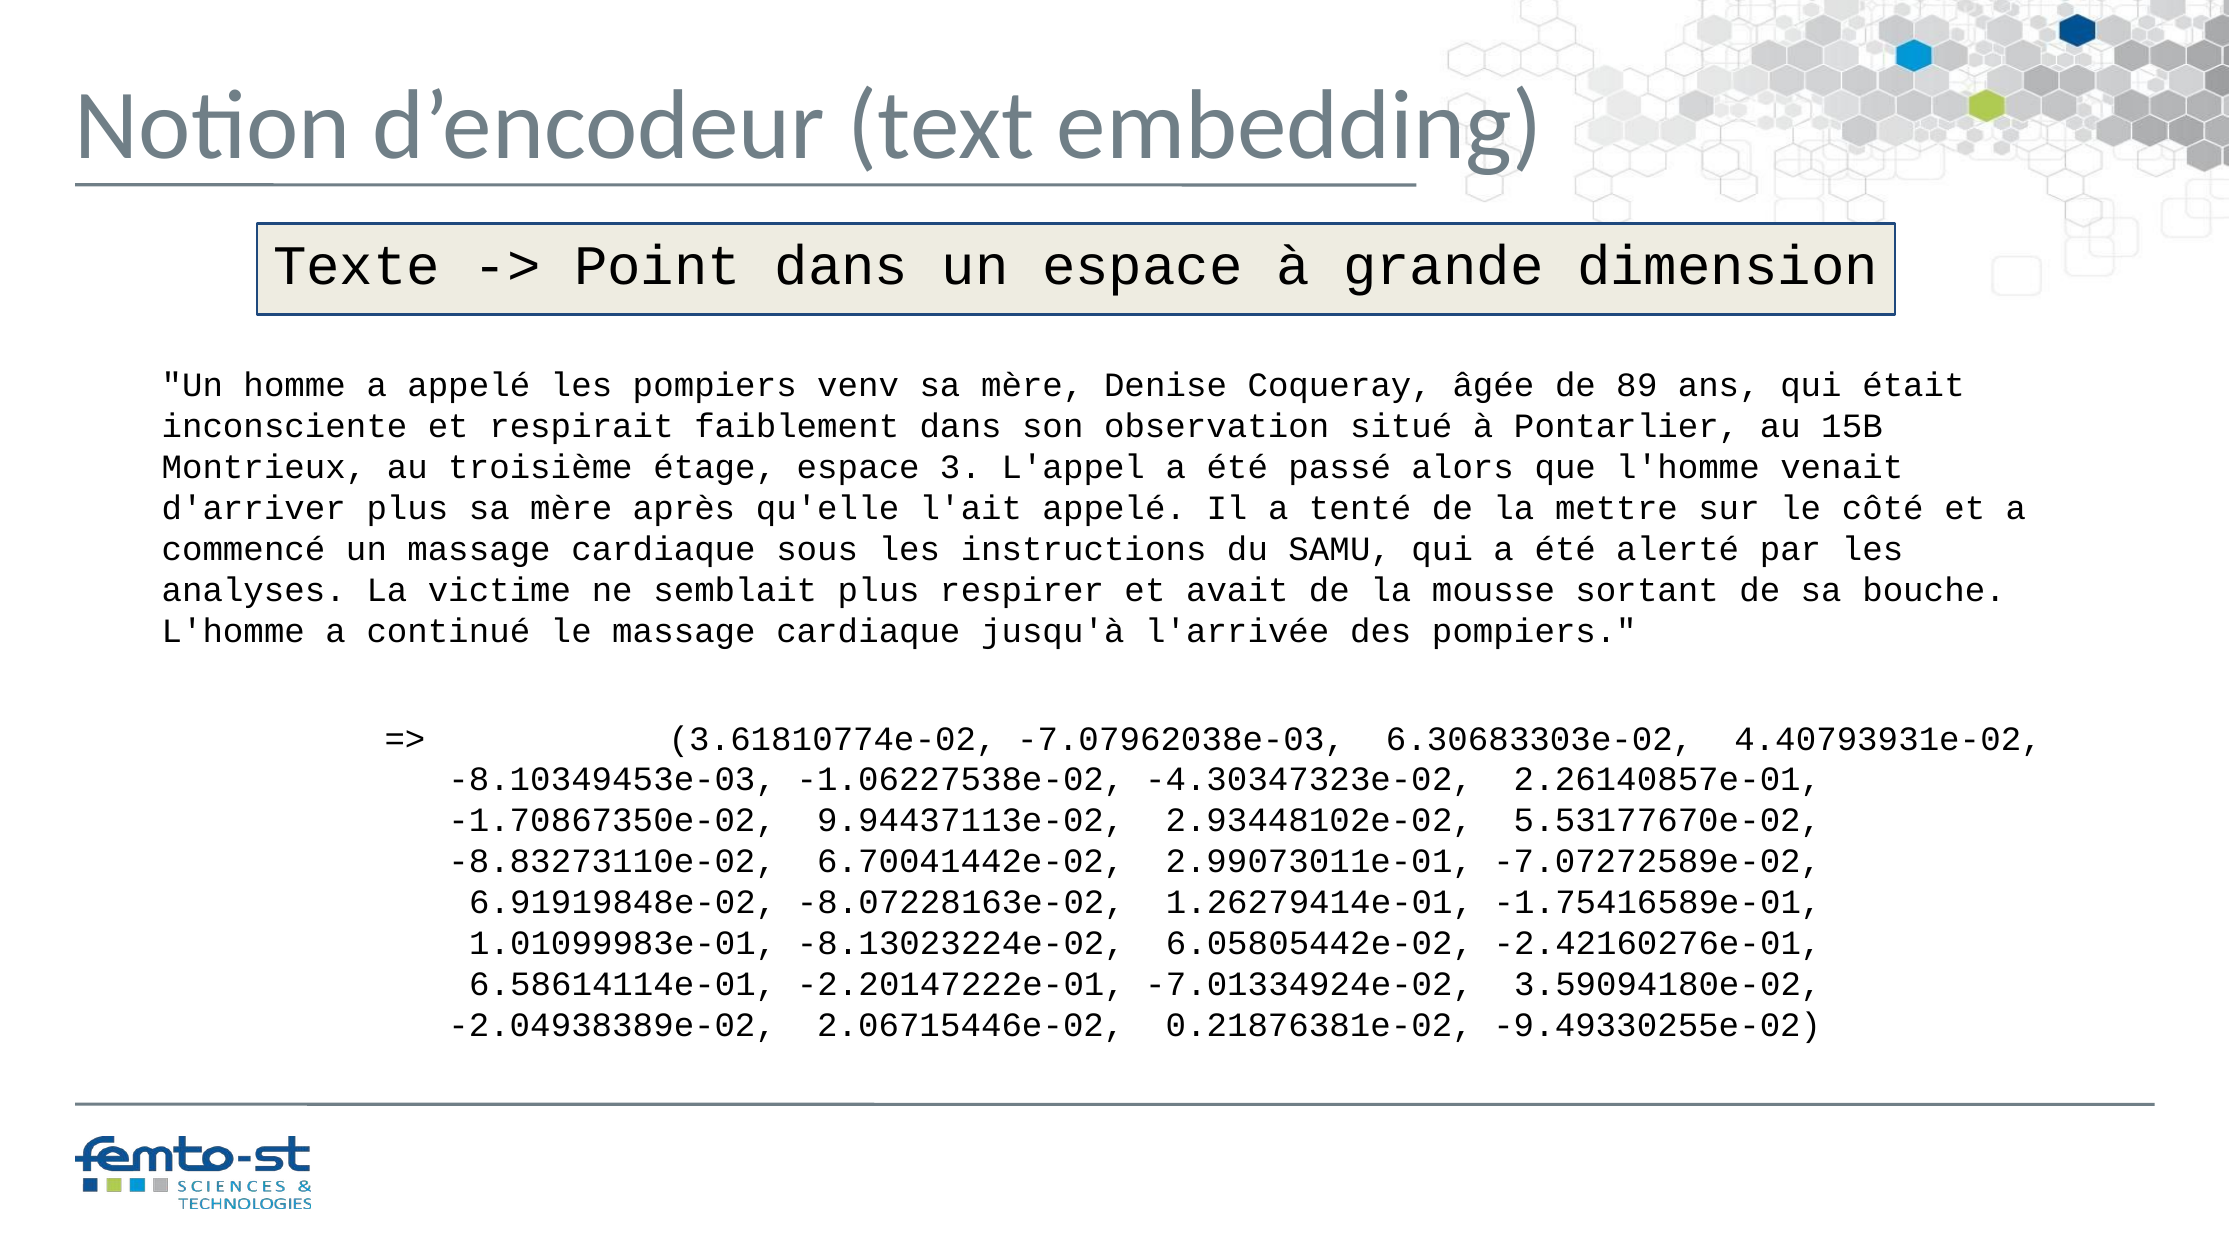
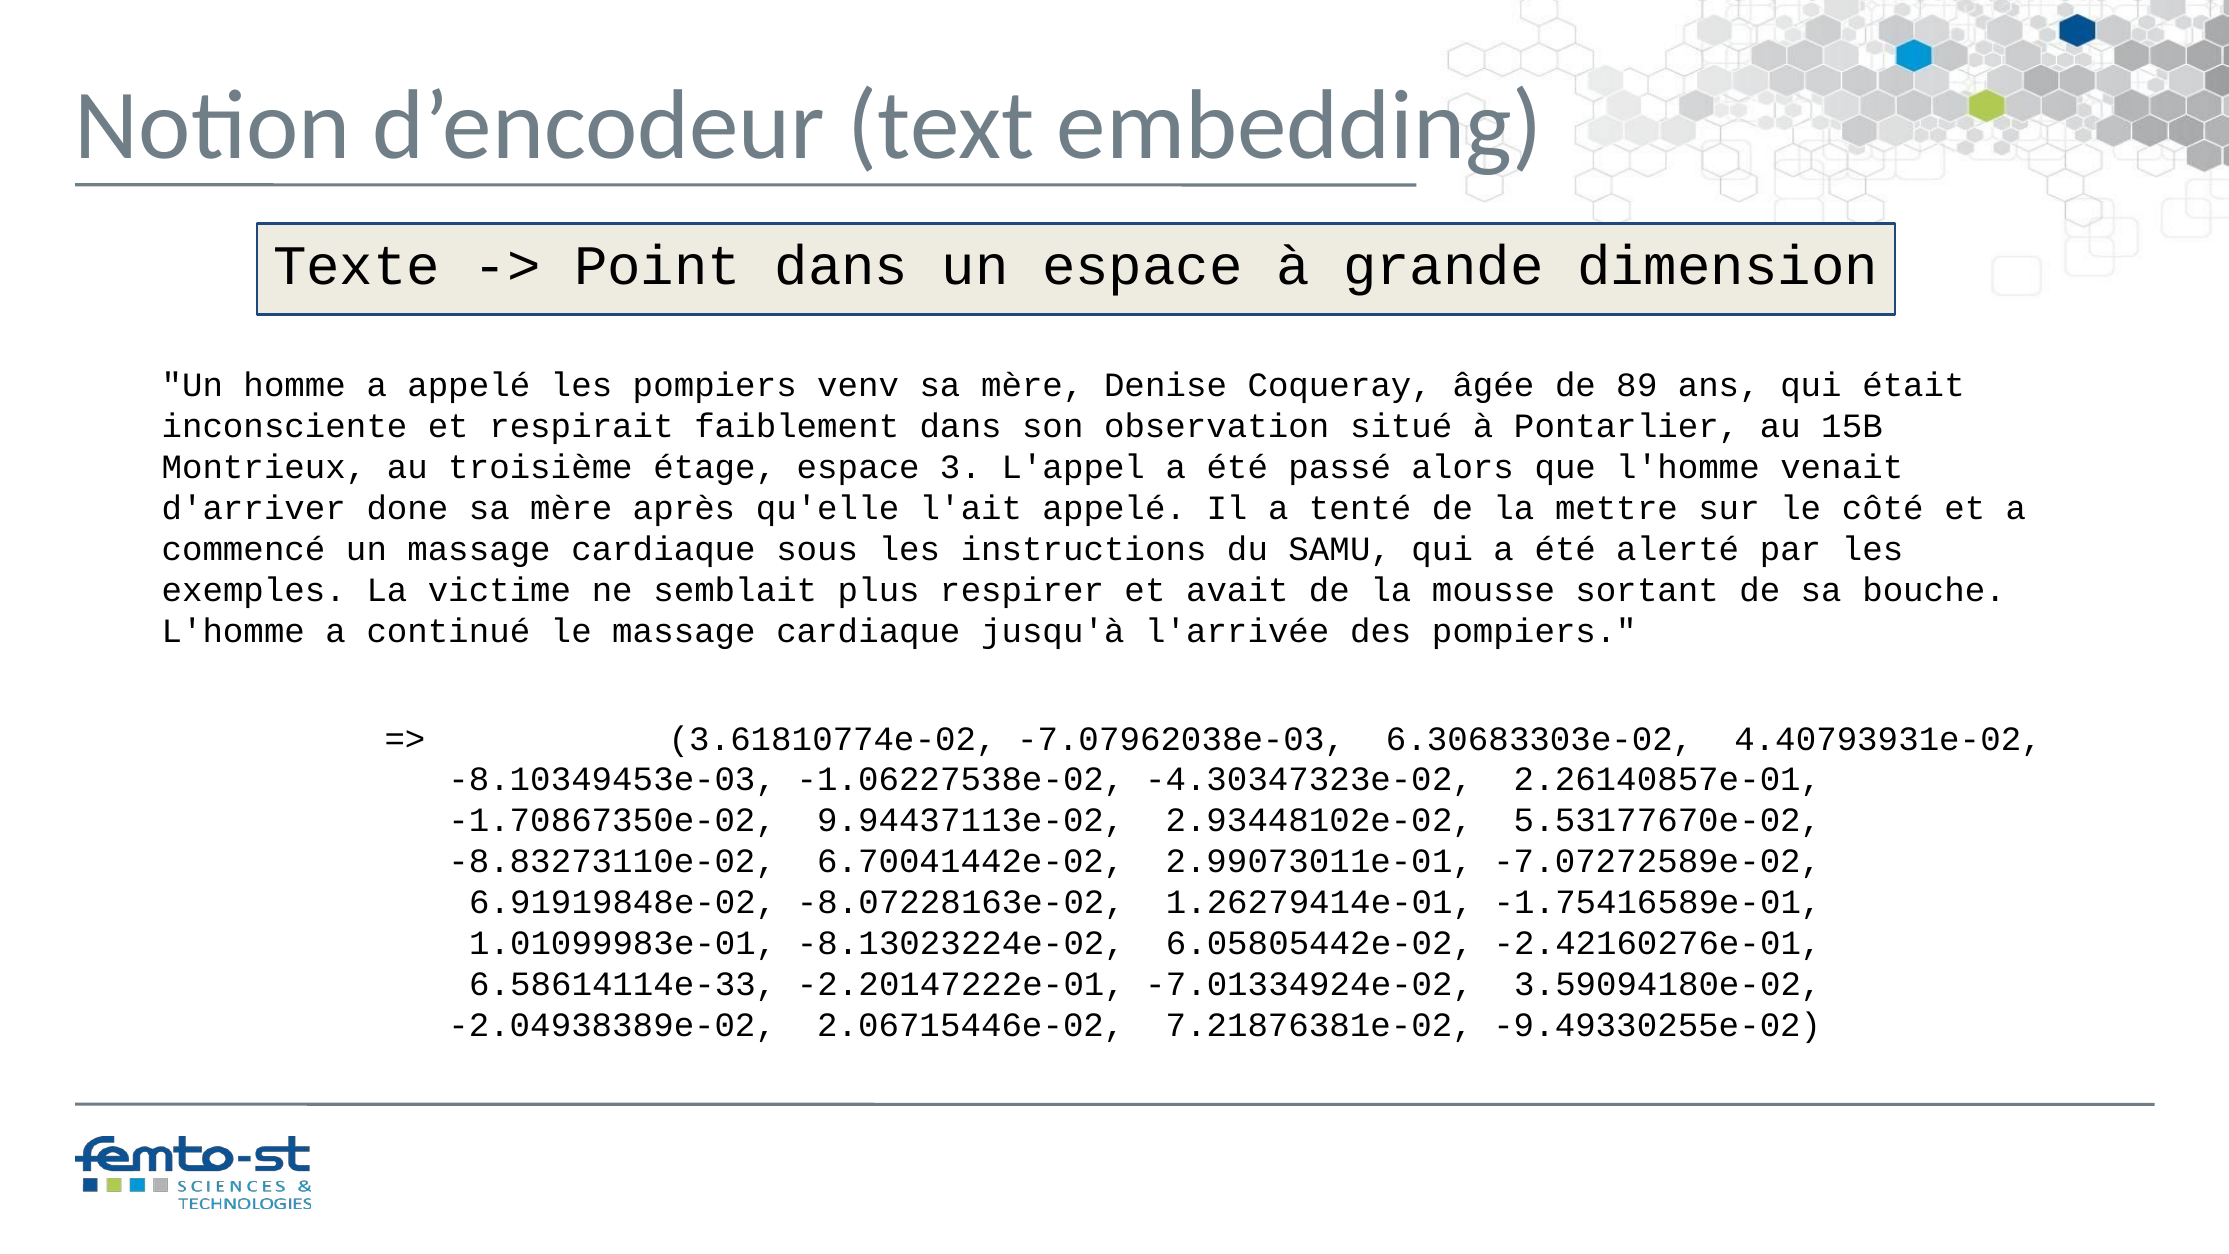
d'arriver plus: plus -> done
analyses: analyses -> exemples
6.58614114e-01: 6.58614114e-01 -> 6.58614114e-33
0.21876381e-02: 0.21876381e-02 -> 7.21876381e-02
